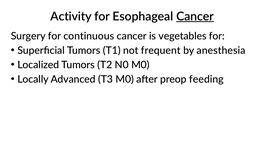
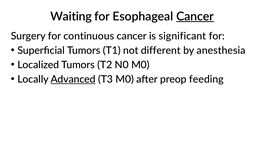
Activity: Activity -> Waiting
vegetables: vegetables -> significant
frequent: frequent -> different
Advanced underline: none -> present
